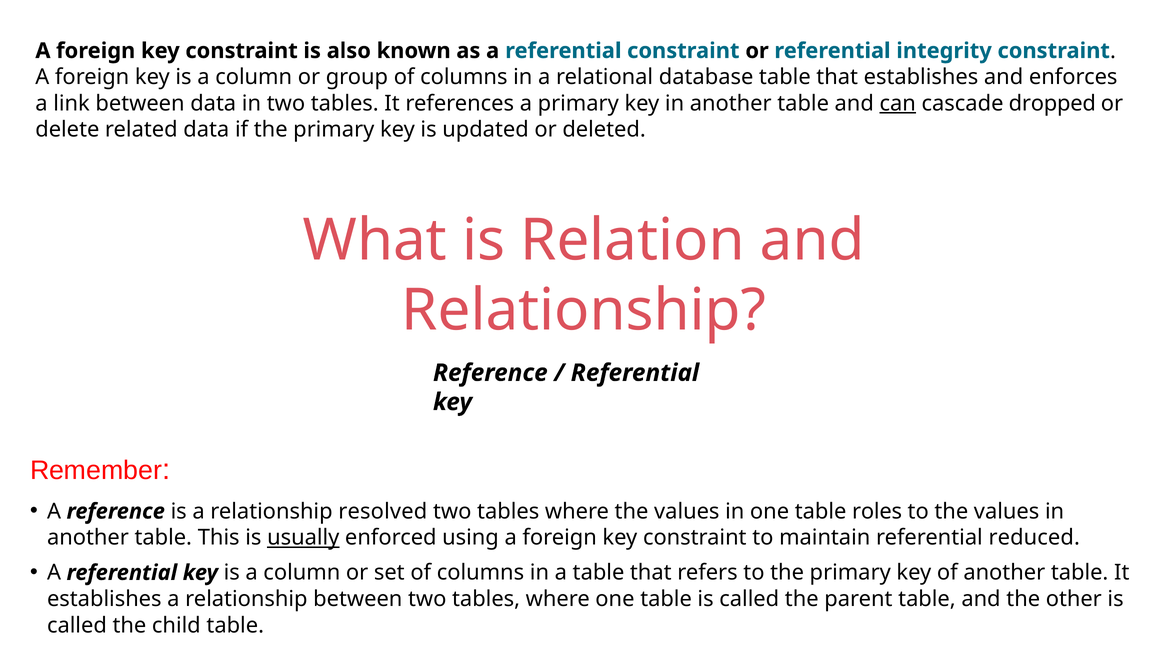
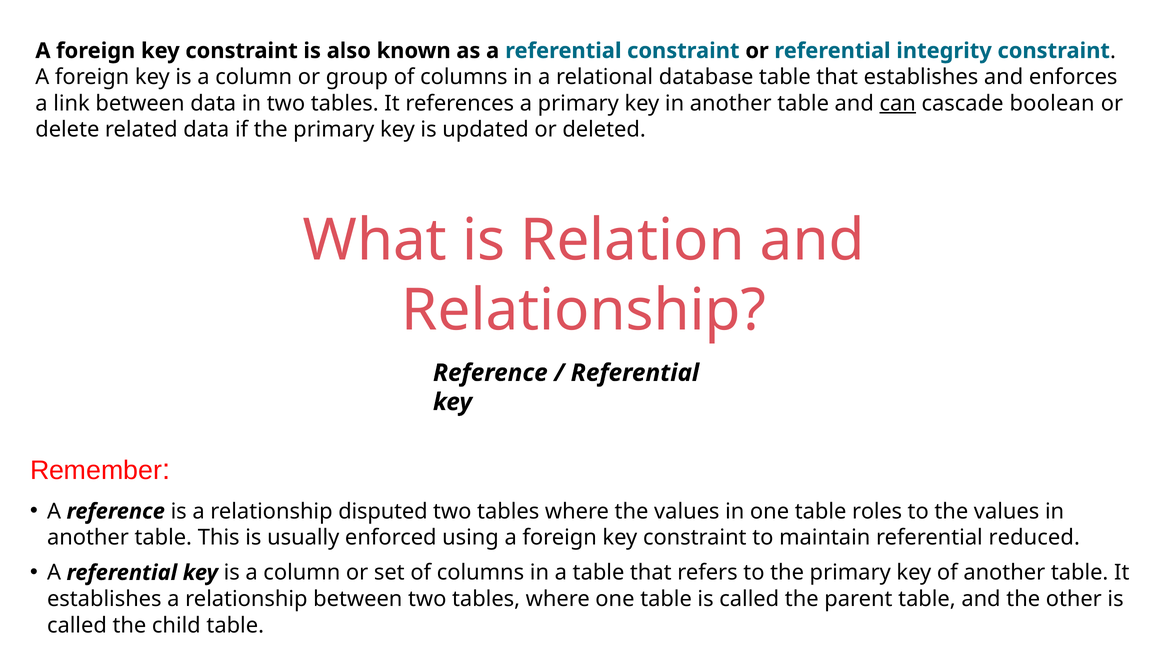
dropped: dropped -> boolean
resolved: resolved -> disputed
usually underline: present -> none
